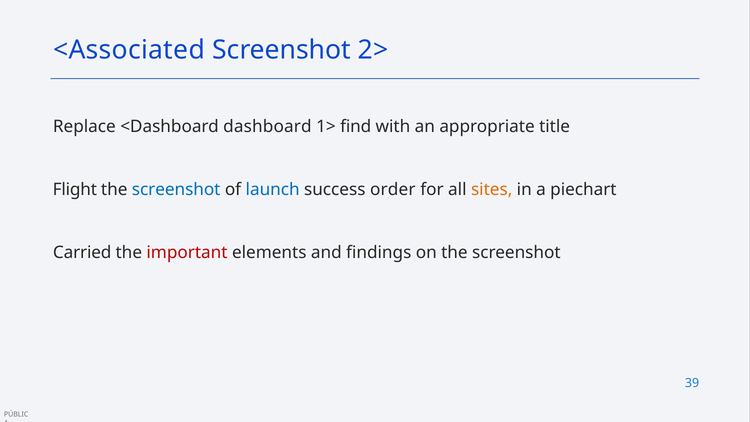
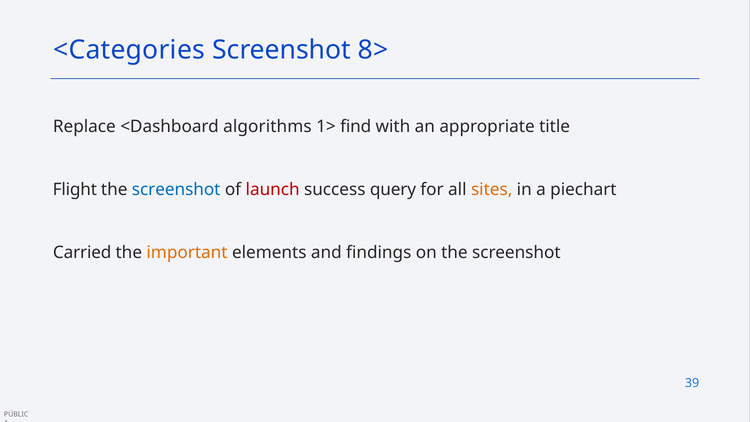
<Associated: <Associated -> <Categories
2>: 2> -> 8>
dashboard: dashboard -> algorithms
launch colour: blue -> red
order: order -> query
important colour: red -> orange
